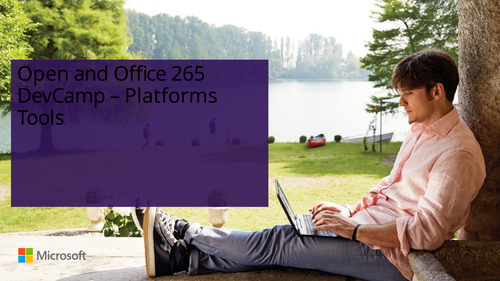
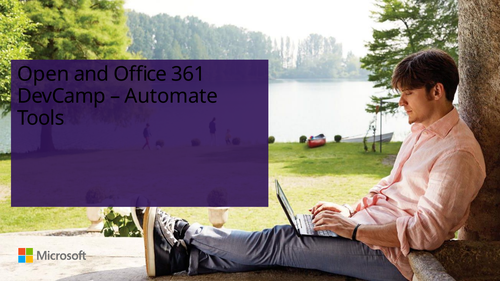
265: 265 -> 361
Platforms: Platforms -> Automate
